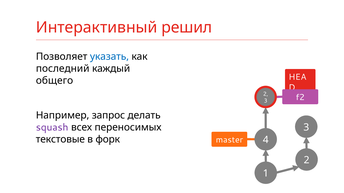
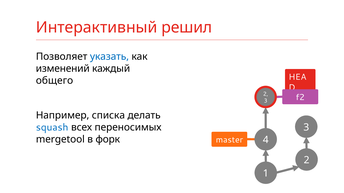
последний: последний -> изменений
запрос: запрос -> списка
squash colour: purple -> blue
текстовые: текстовые -> mergetool
